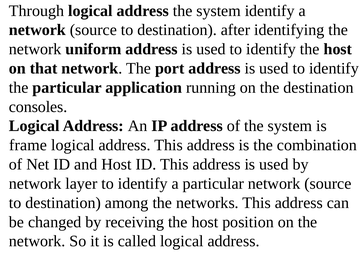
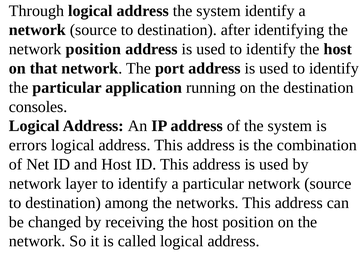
network uniform: uniform -> position
frame: frame -> errors
